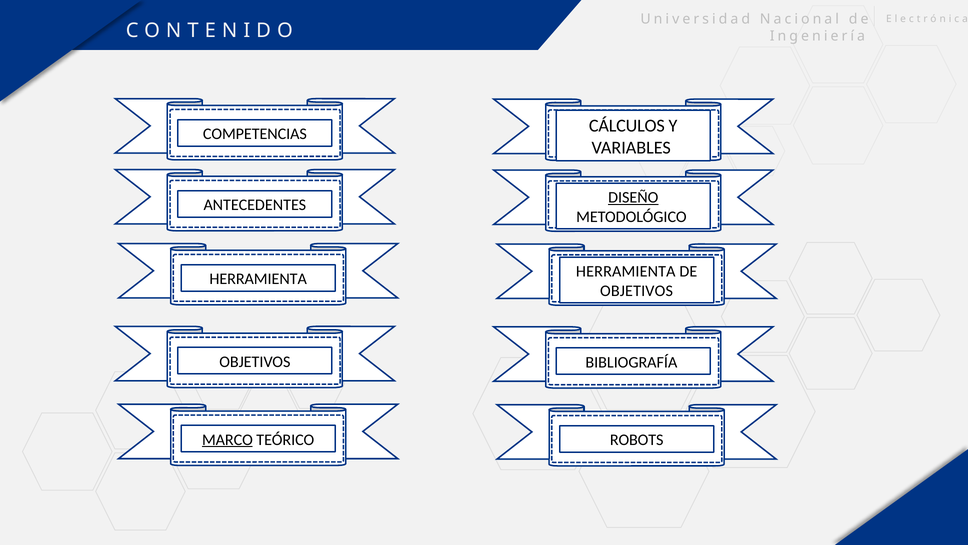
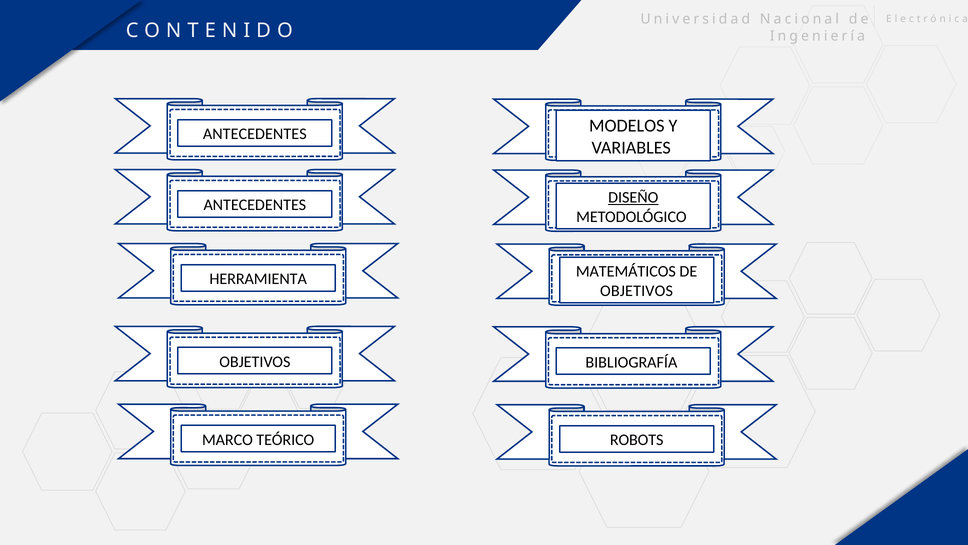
CÁLCULOS: CÁLCULOS -> MODELOS
COMPETENCIAS at (255, 134): COMPETENCIAS -> ANTECEDENTES
HERRAMIENTA at (626, 271): HERRAMIENTA -> MATEMÁTICOS
MARCO underline: present -> none
